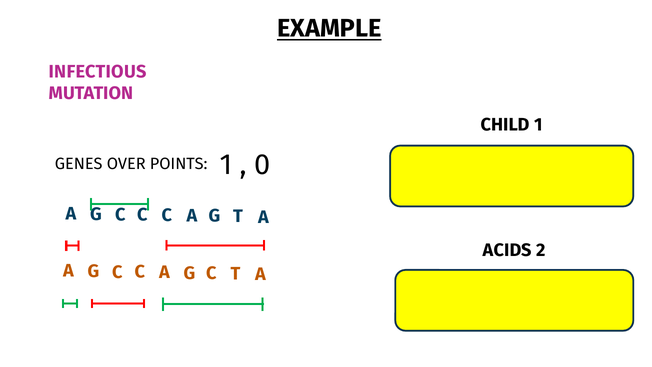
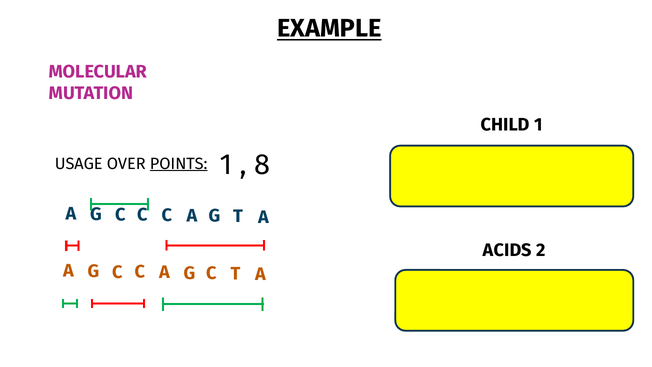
INFECTIOUS: INFECTIOUS -> MOLECULAR
0: 0 -> 8
GENES: GENES -> USAGE
POINTS underline: none -> present
